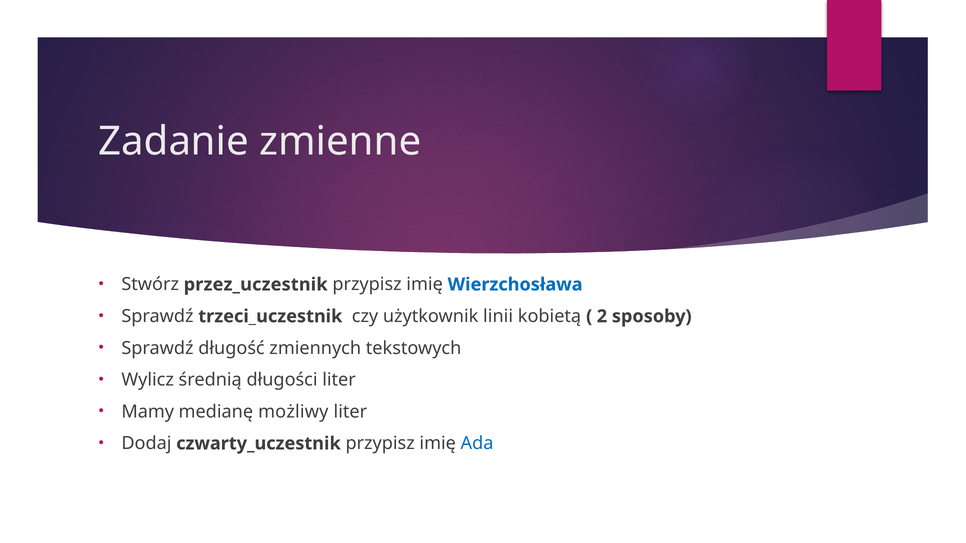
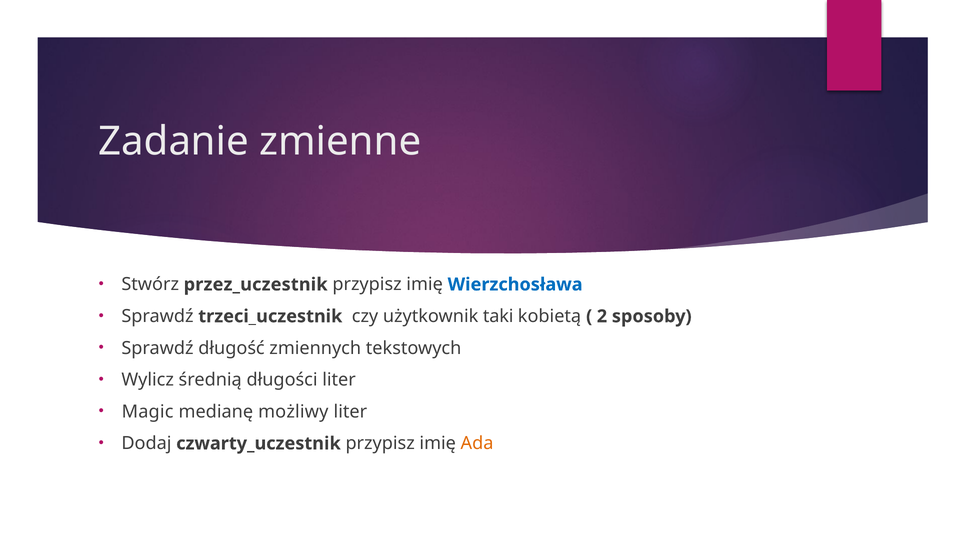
linii: linii -> taki
Mamy: Mamy -> Magic
Ada colour: blue -> orange
